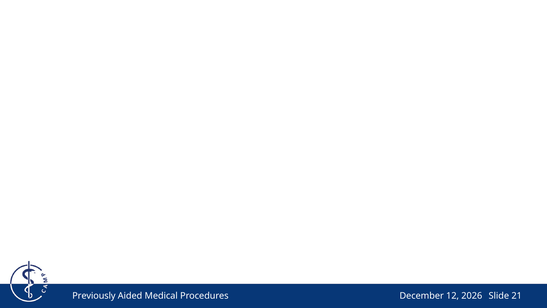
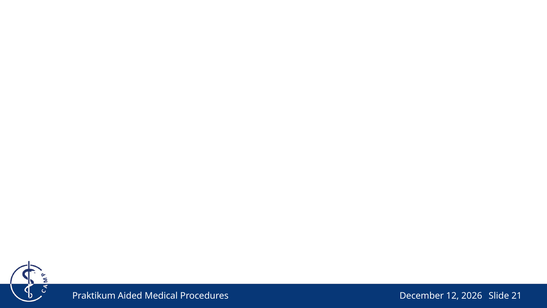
Previously: Previously -> Praktikum
